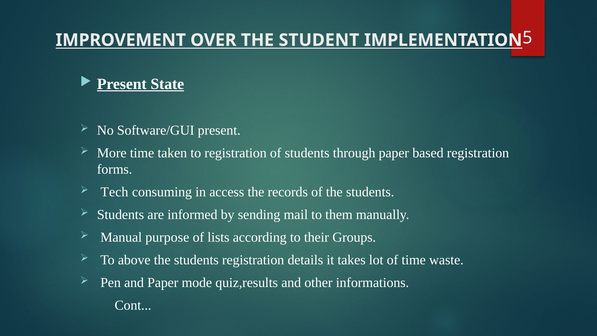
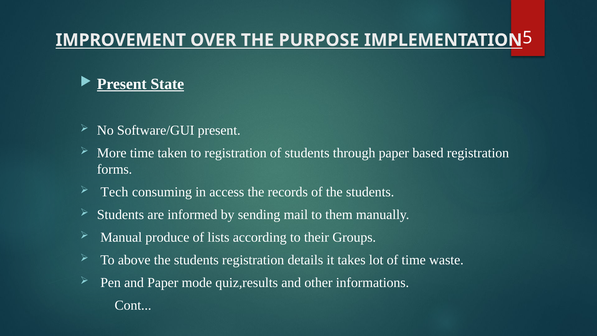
STUDENT: STUDENT -> PURPOSE
purpose: purpose -> produce
